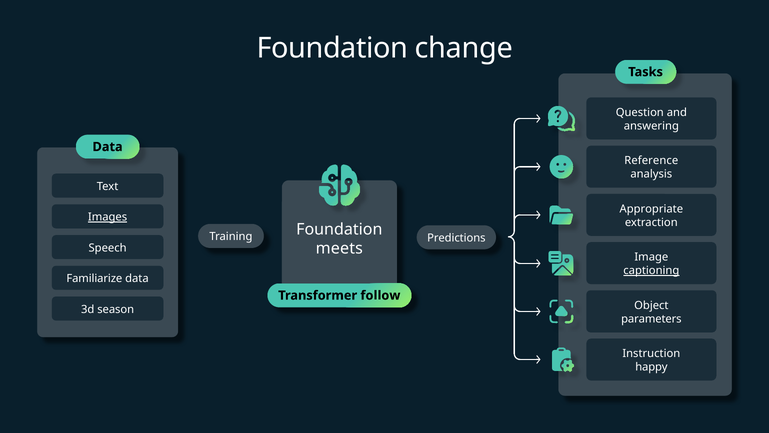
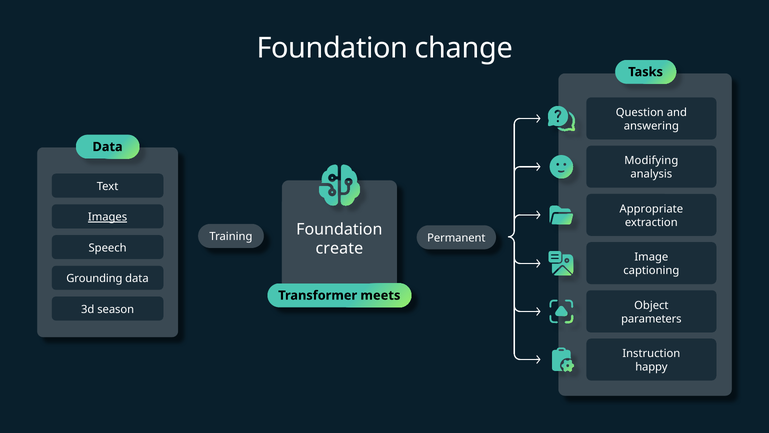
Reference: Reference -> Modifying
Predictions: Predictions -> Permanent
meets: meets -> create
captioning underline: present -> none
Familiarize: Familiarize -> Grounding
follow: follow -> meets
